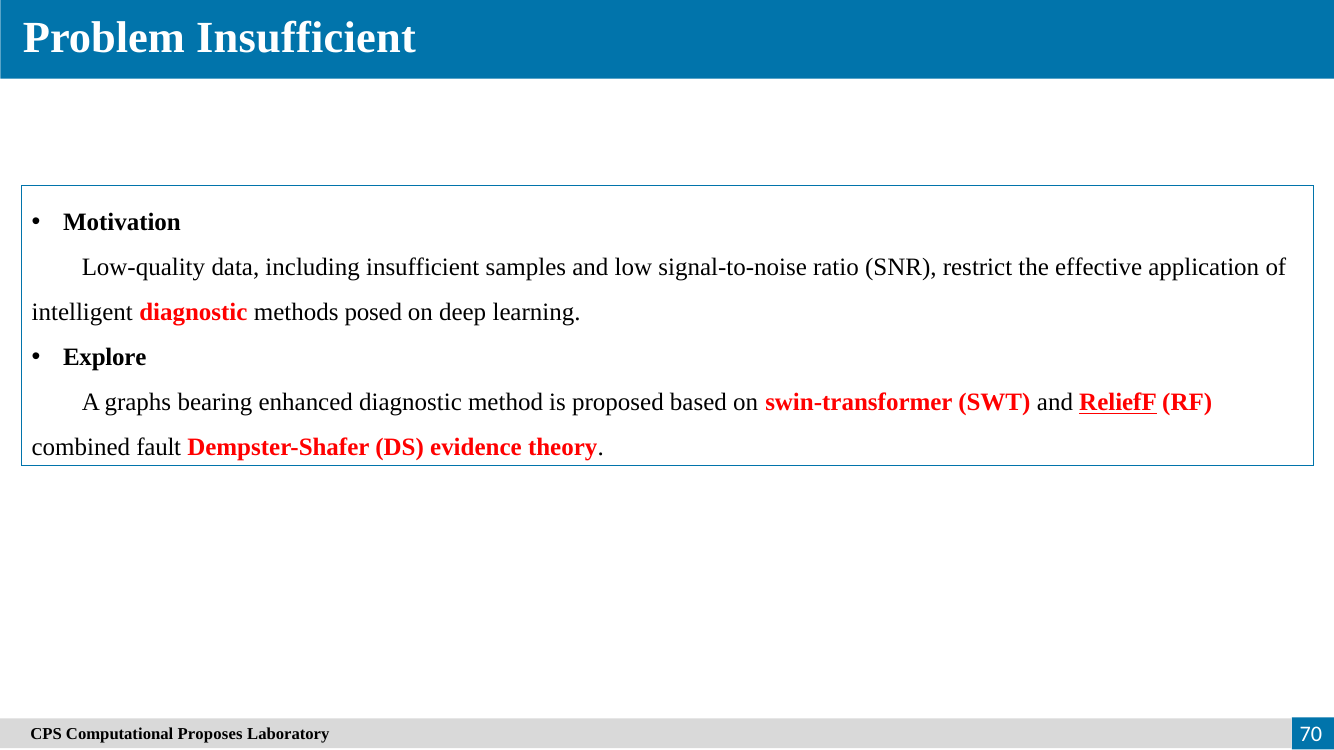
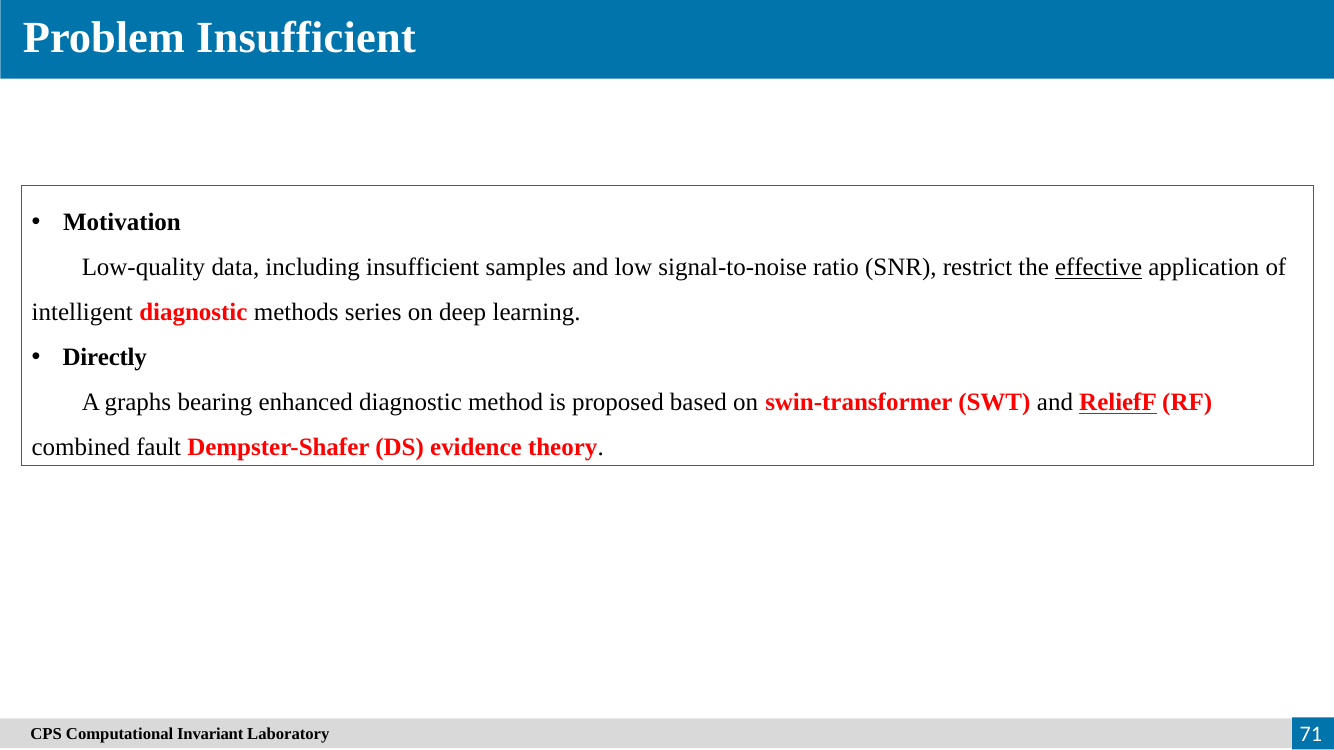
effective underline: none -> present
posed: posed -> series
Explore: Explore -> Directly
Proposes: Proposes -> Invariant
70: 70 -> 71
